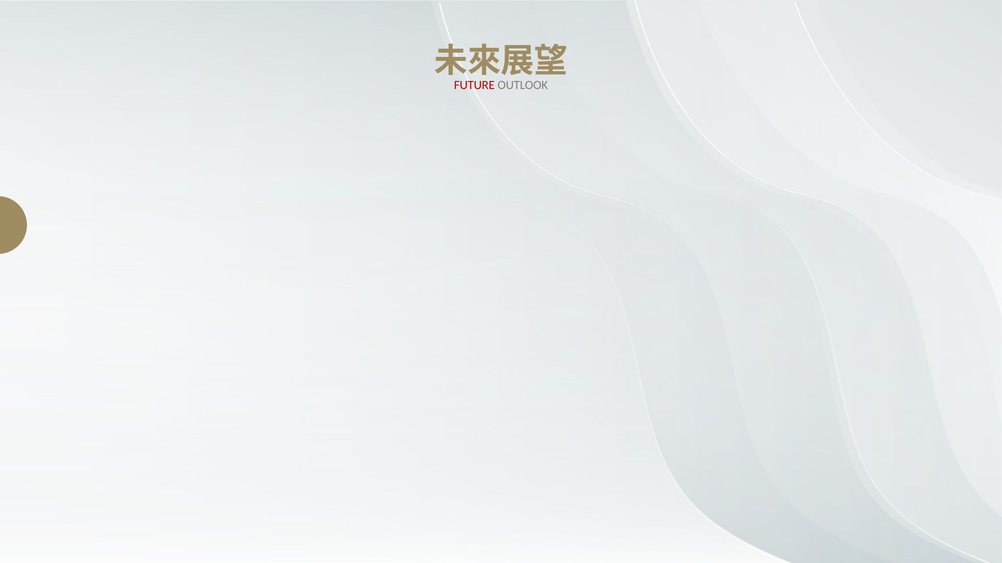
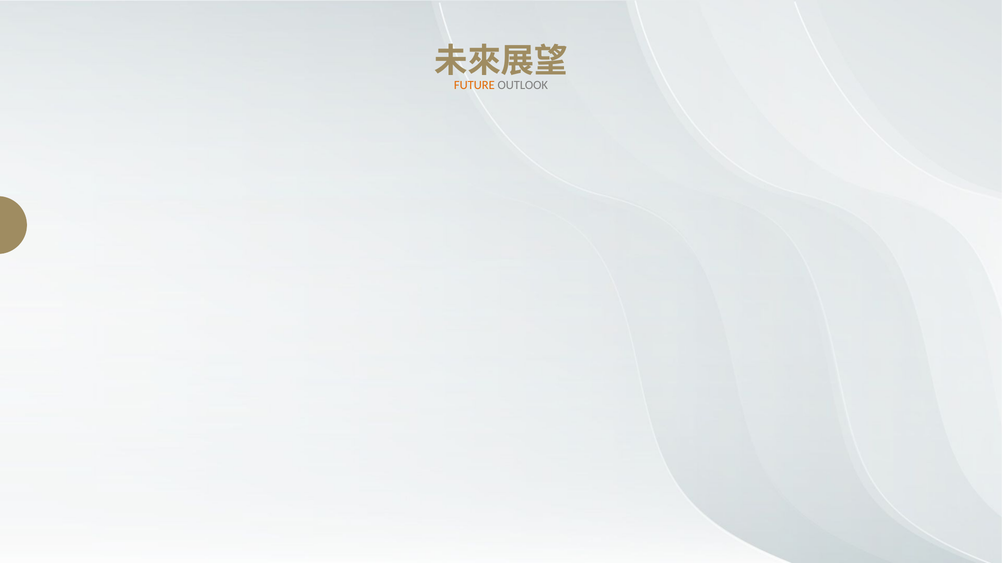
FUTURE colour: red -> orange
